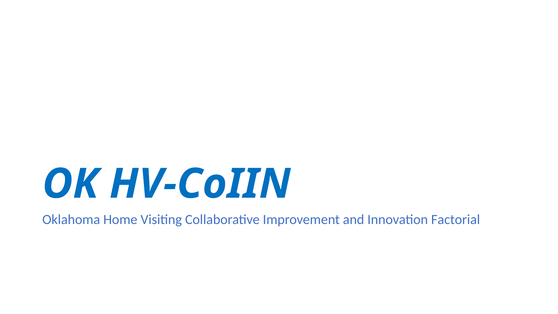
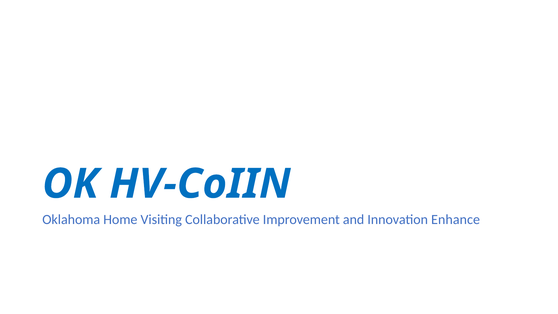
Factorial: Factorial -> Enhance
